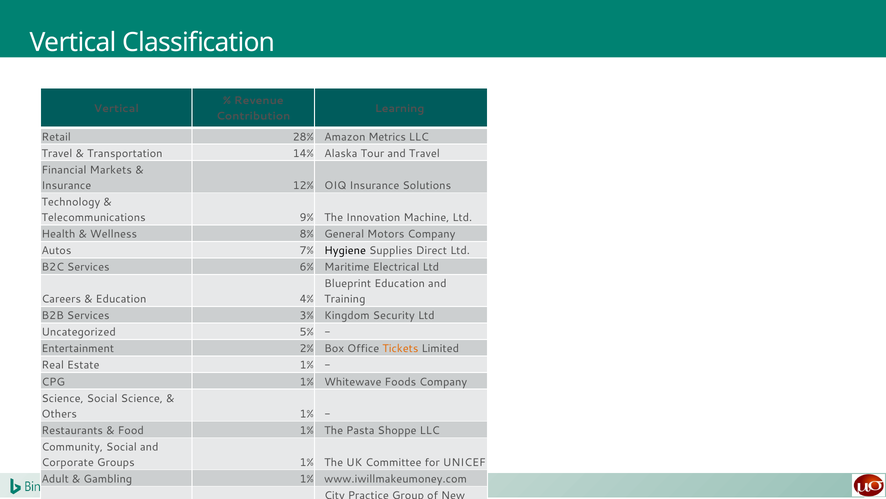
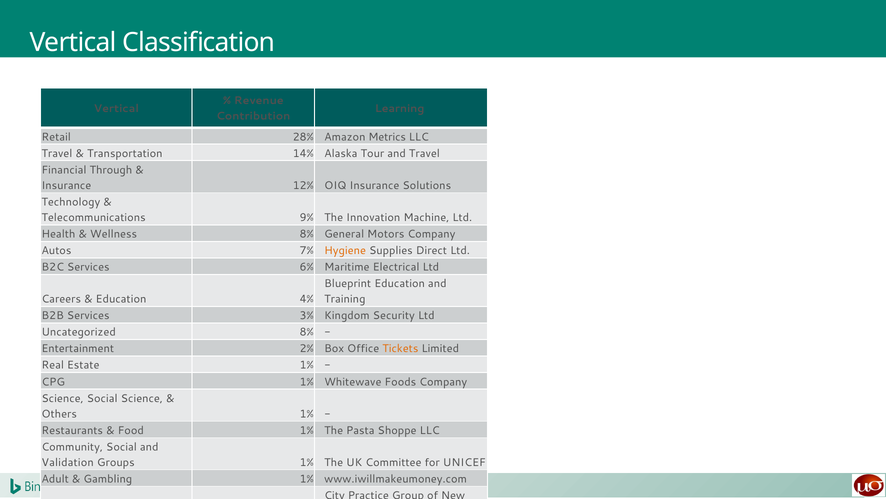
Markets: Markets -> Through
Hygiene colour: black -> orange
Uncategorized 5%: 5% -> 8%
Corporate: Corporate -> Validation
